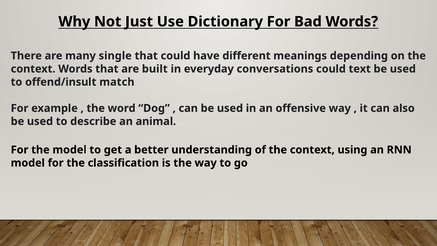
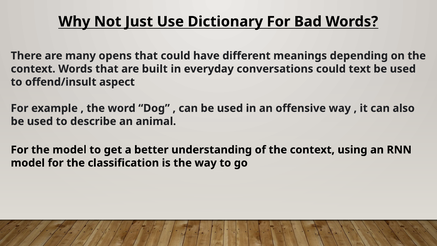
single: single -> opens
match: match -> aspect
